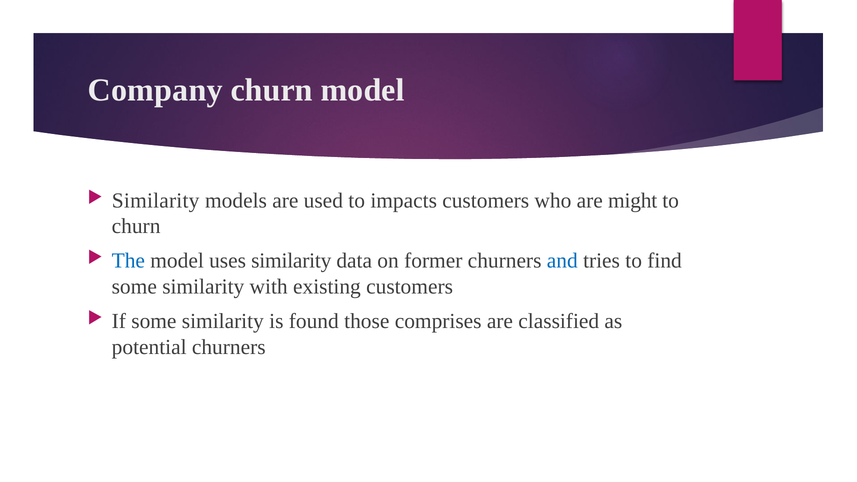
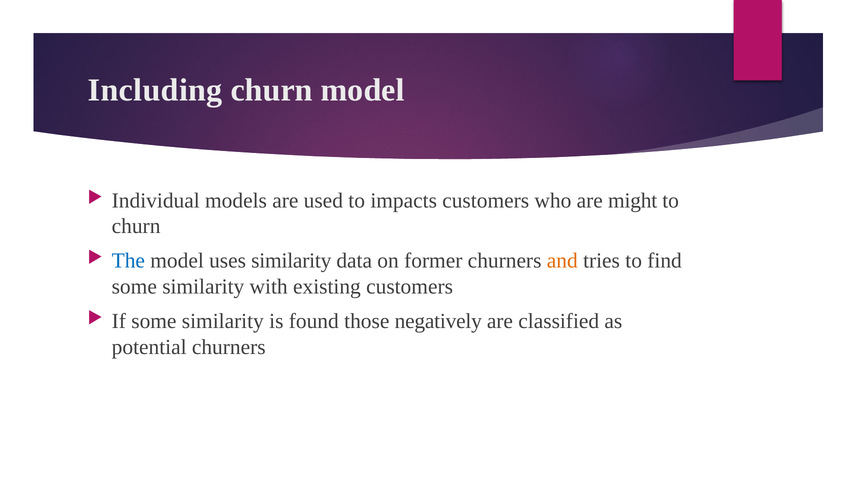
Company: Company -> Including
Similarity at (156, 201): Similarity -> Individual
and colour: blue -> orange
comprises: comprises -> negatively
